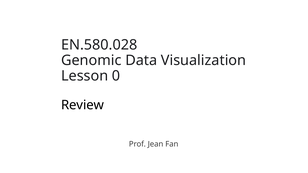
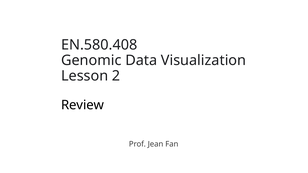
EN.580.028: EN.580.028 -> EN.580.408
0: 0 -> 2
